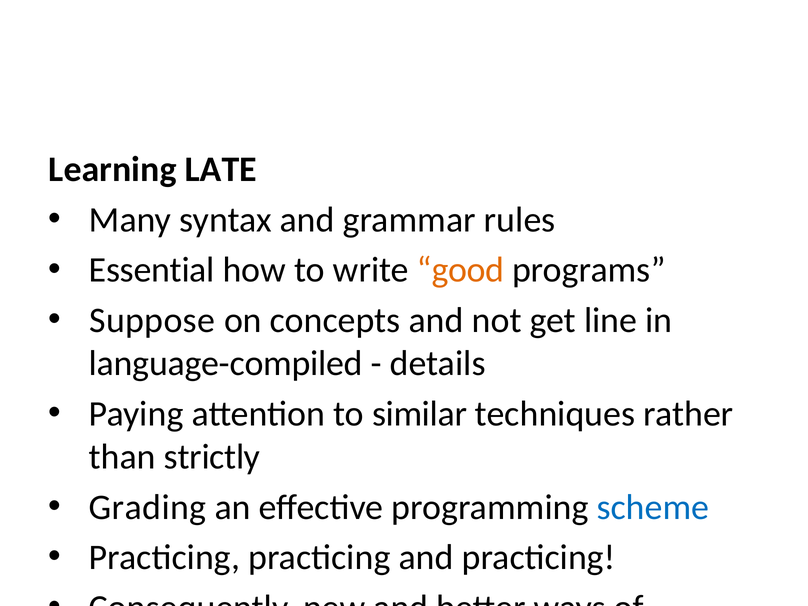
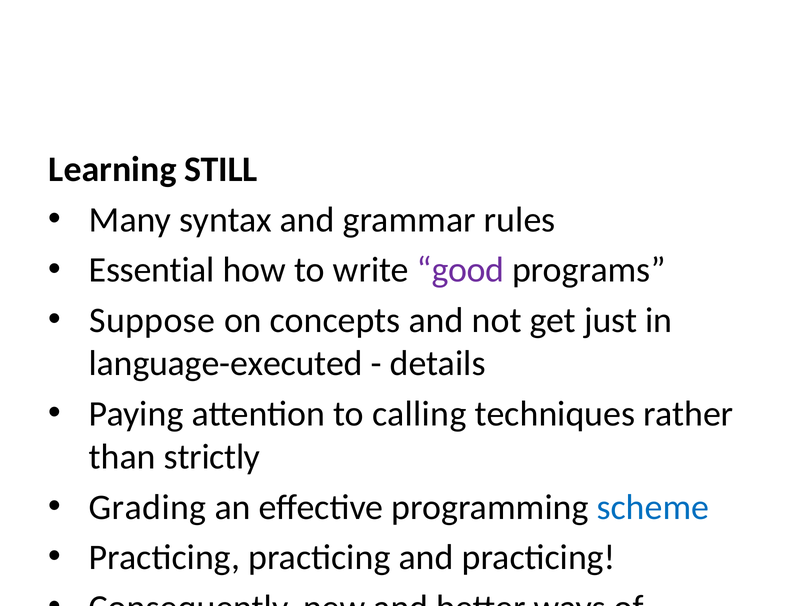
LATE: LATE -> STILL
good colour: orange -> purple
line: line -> just
language-compiled: language-compiled -> language-executed
similar: similar -> calling
